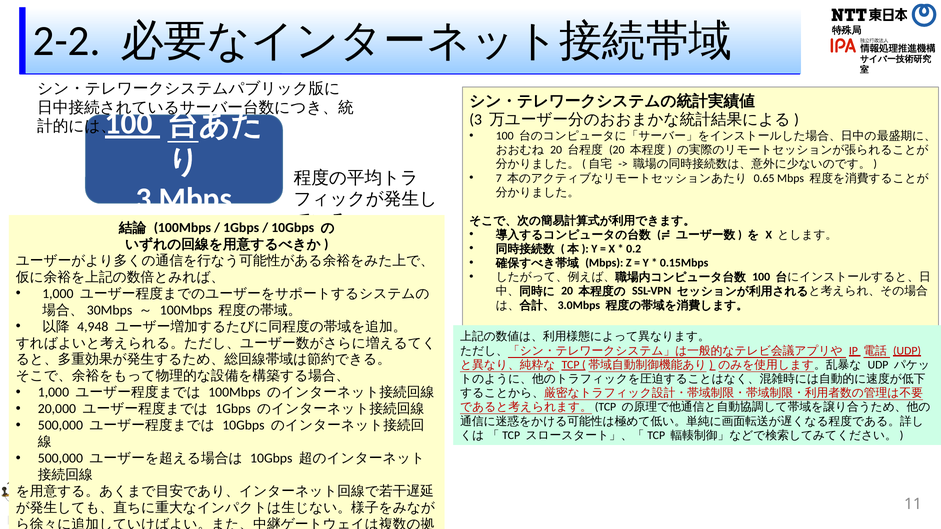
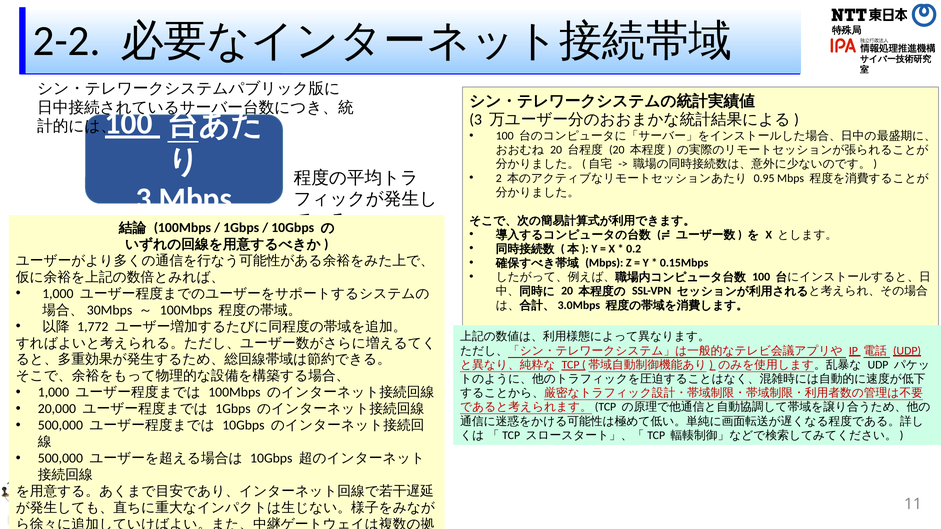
7 at (499, 178): 7 -> 2
0.65: 0.65 -> 0.95
4,948: 4,948 -> 1,772
